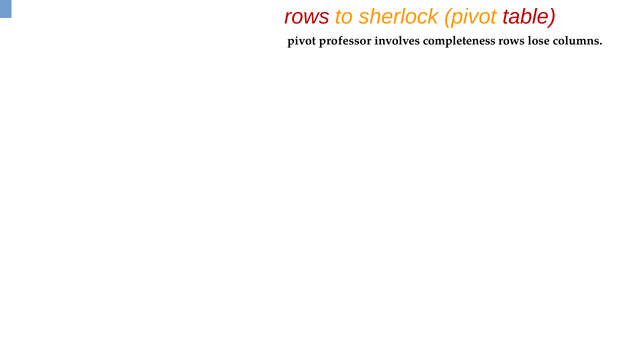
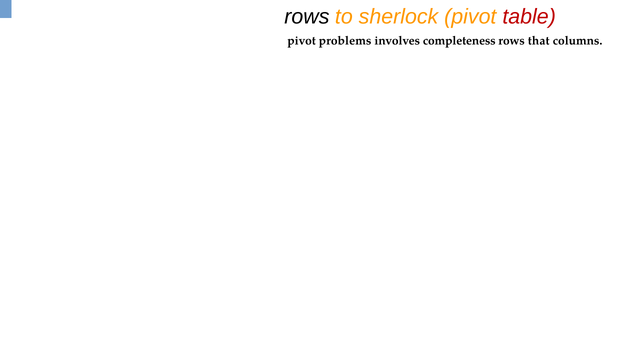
rows at (307, 17) colour: red -> black
professor: professor -> problems
lose: lose -> that
